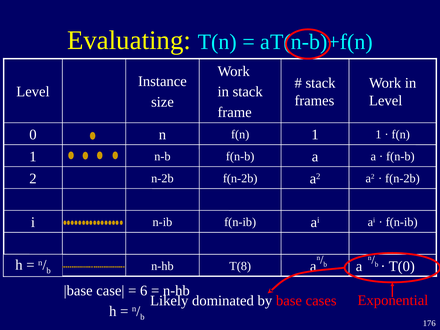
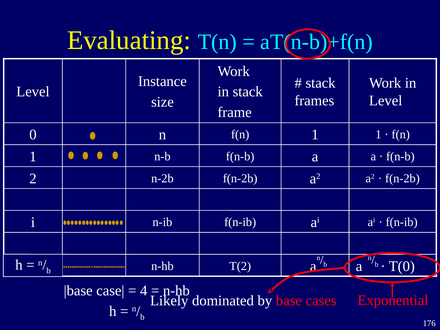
T(8: T(8 -> T(2
6: 6 -> 4
